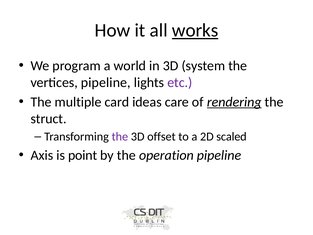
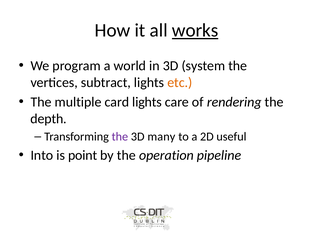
vertices pipeline: pipeline -> subtract
etc colour: purple -> orange
card ideas: ideas -> lights
rendering underline: present -> none
struct: struct -> depth
offset: offset -> many
scaled: scaled -> useful
Axis: Axis -> Into
